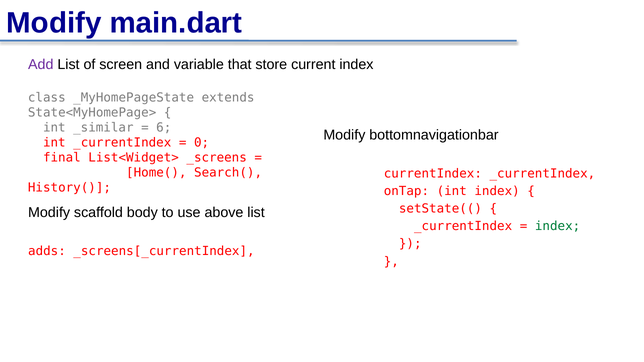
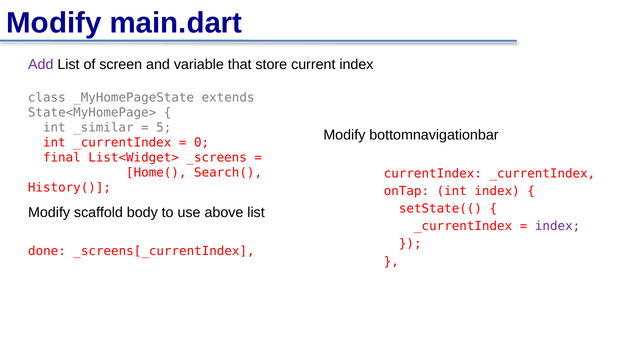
6: 6 -> 5
index at (558, 226) colour: green -> purple
adds: adds -> done
